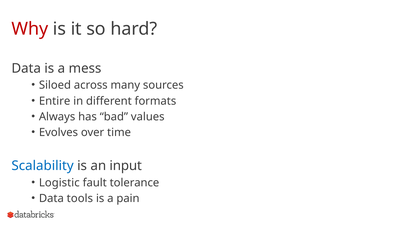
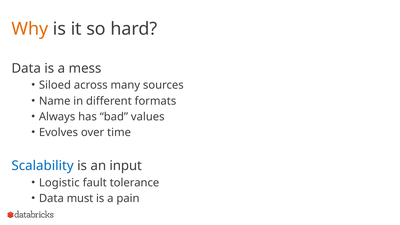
Why colour: red -> orange
Entire: Entire -> Name
tools: tools -> must
